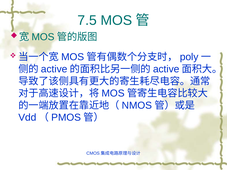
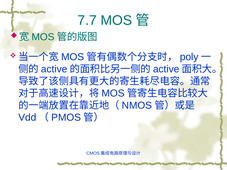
7.5: 7.5 -> 7.7
